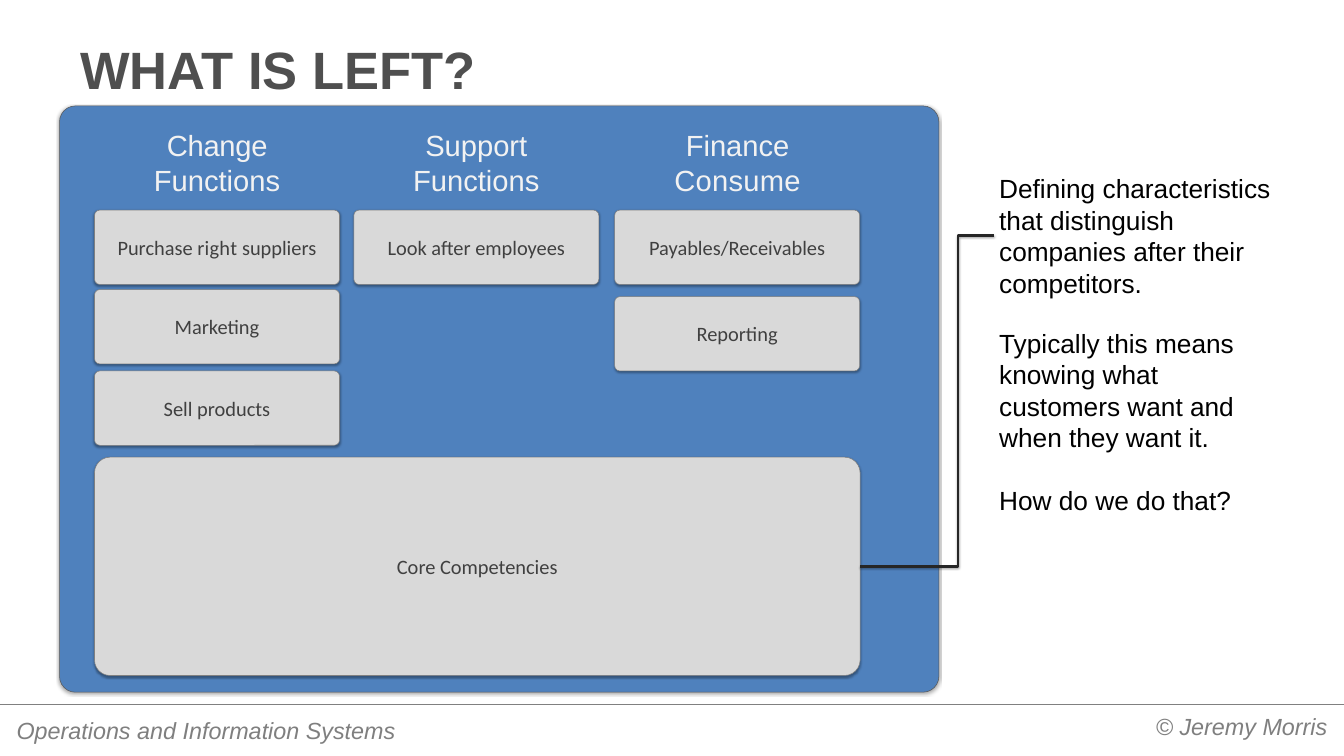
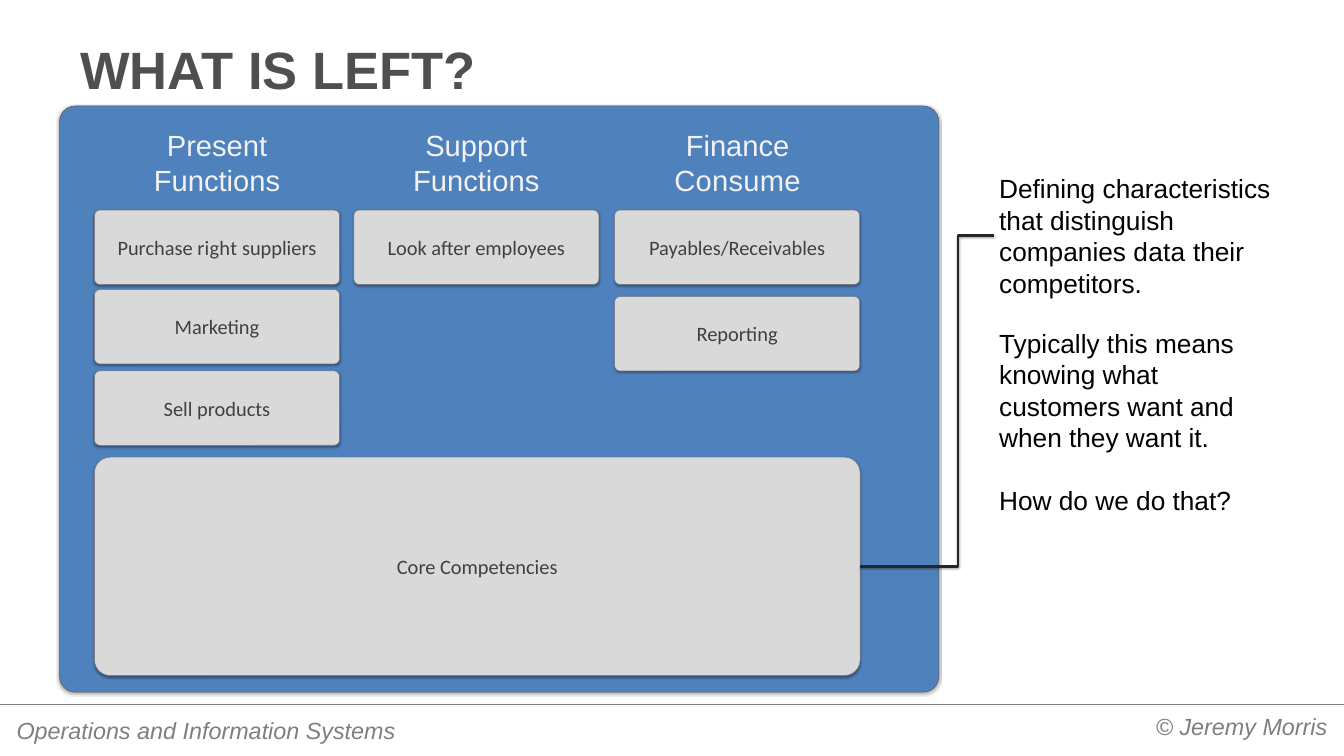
Change: Change -> Present
companies after: after -> data
